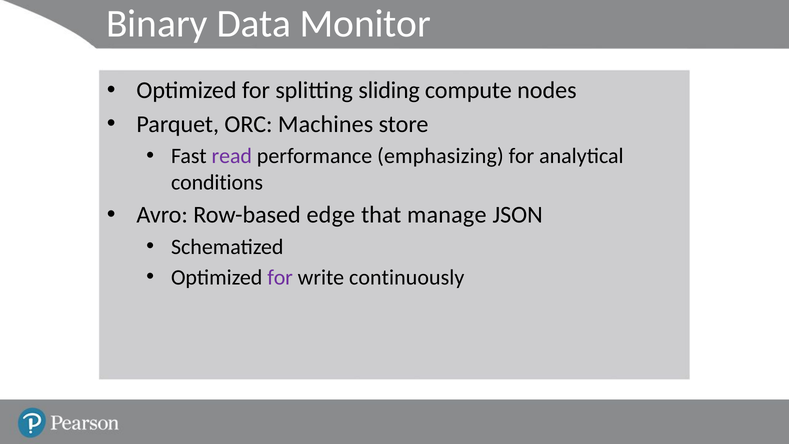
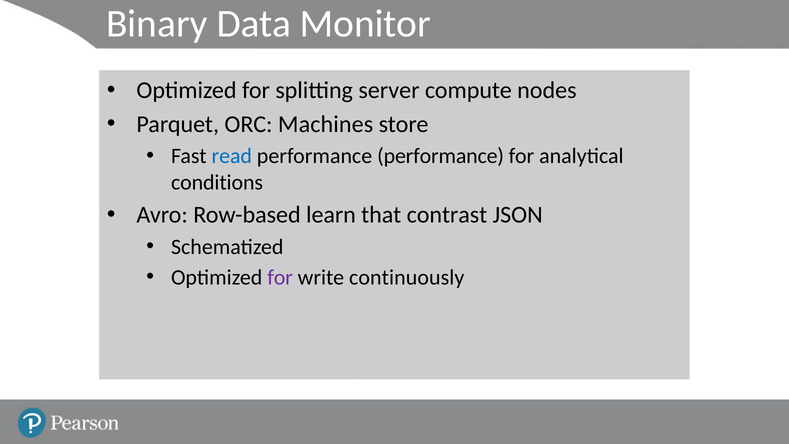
sliding: sliding -> server
read colour: purple -> blue
performance emphasizing: emphasizing -> performance
edge: edge -> learn
manage: manage -> contrast
